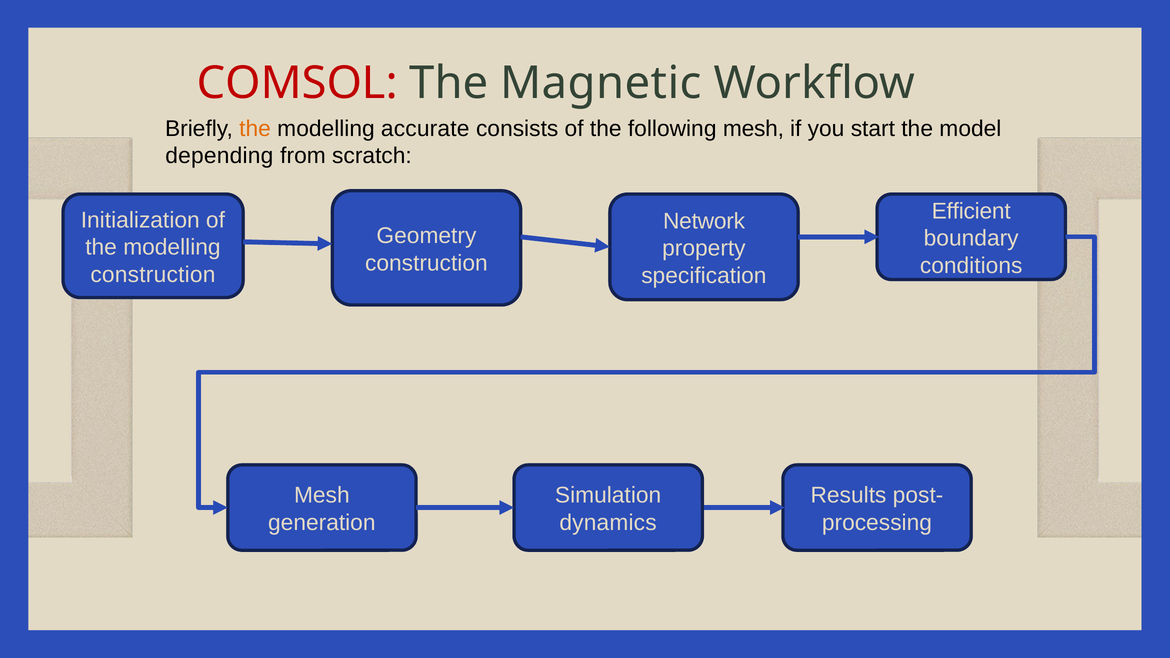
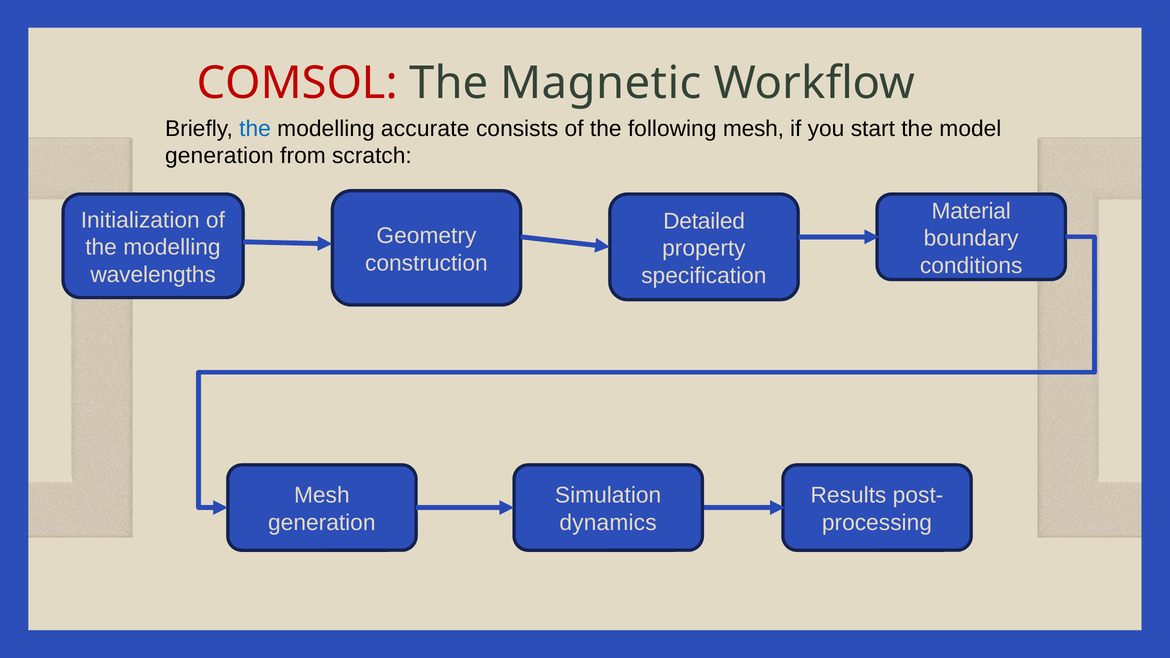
the at (255, 129) colour: orange -> blue
depending at (219, 156): depending -> generation
Efficient: Efficient -> Material
Network: Network -> Detailed
construction at (153, 275): construction -> wavelengths
